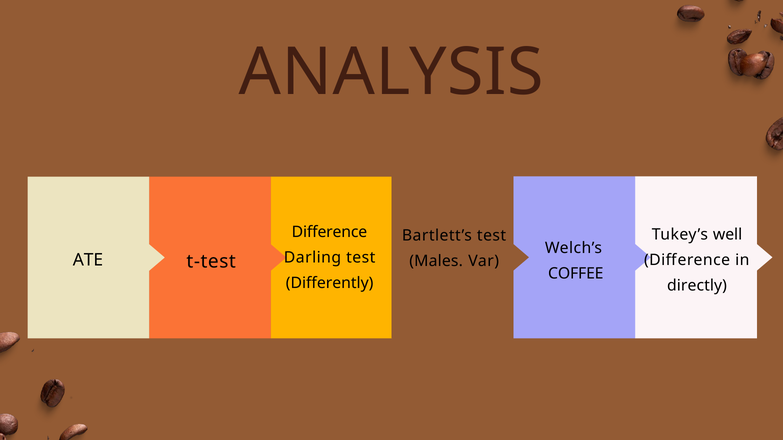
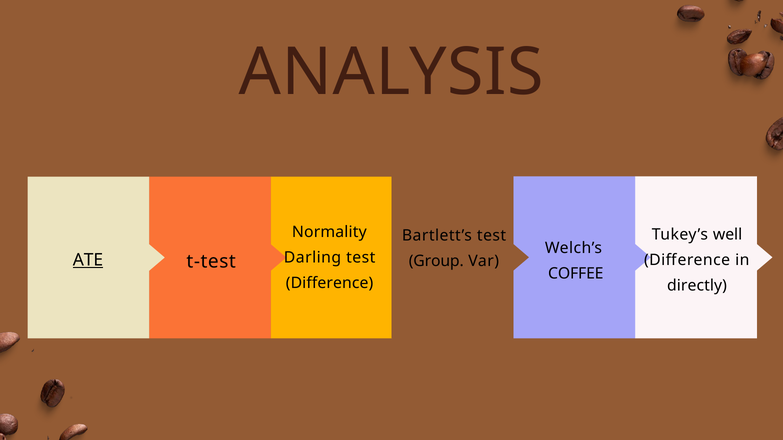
Difference at (329, 232): Difference -> Normality
ATE underline: none -> present
Males: Males -> Group
Differently at (330, 283): Differently -> Difference
